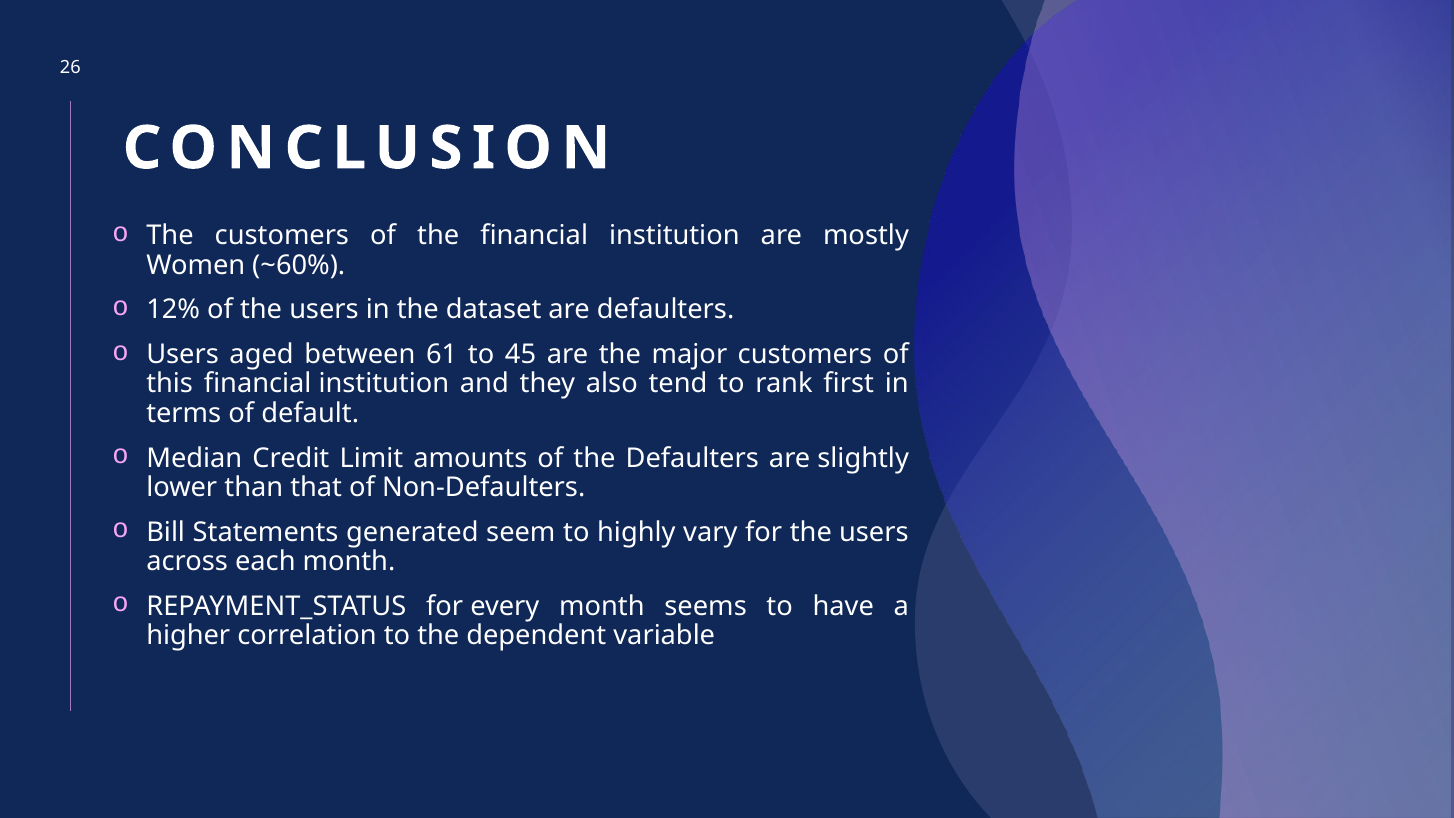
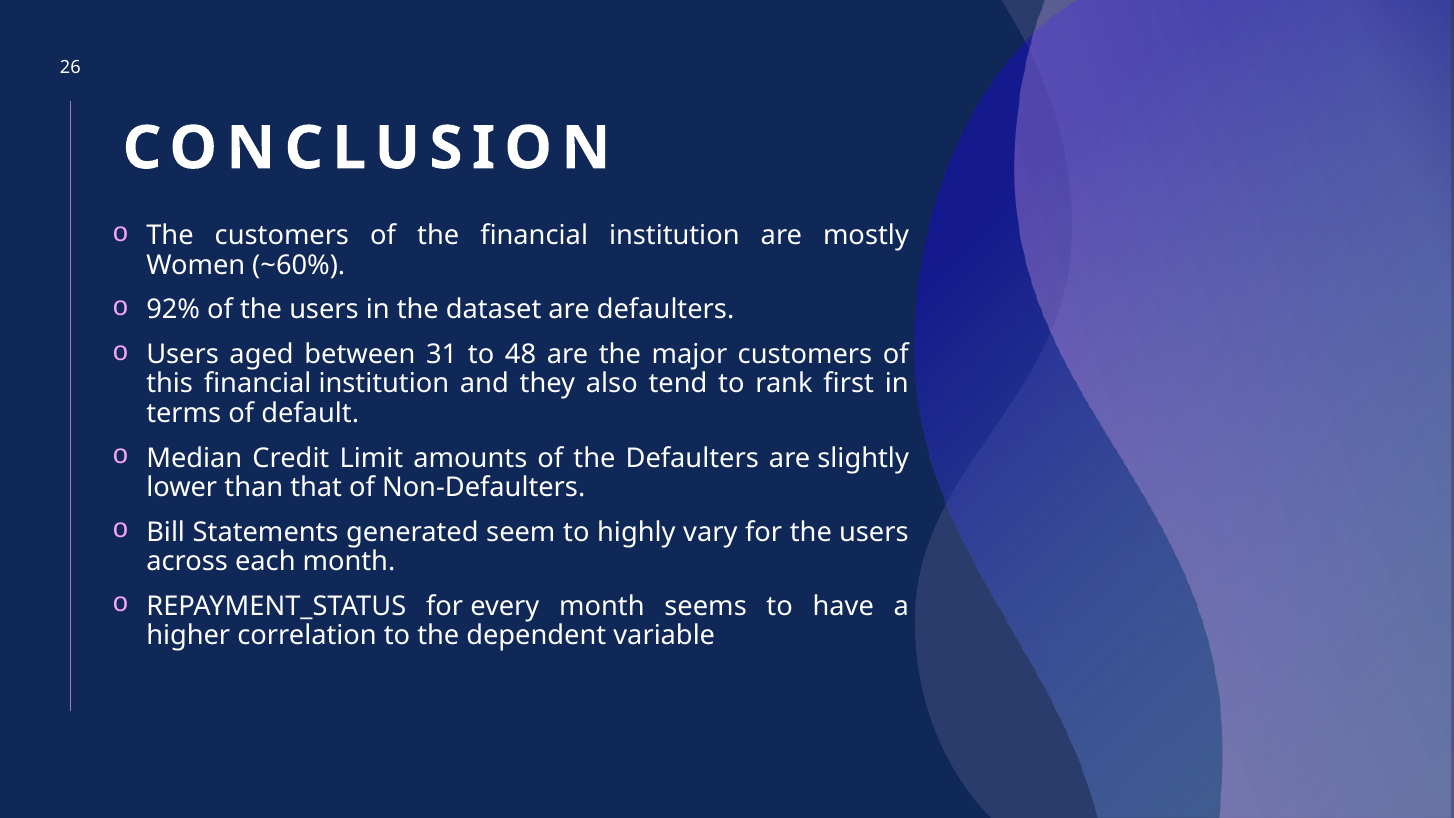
12%: 12% -> 92%
61: 61 -> 31
45: 45 -> 48
